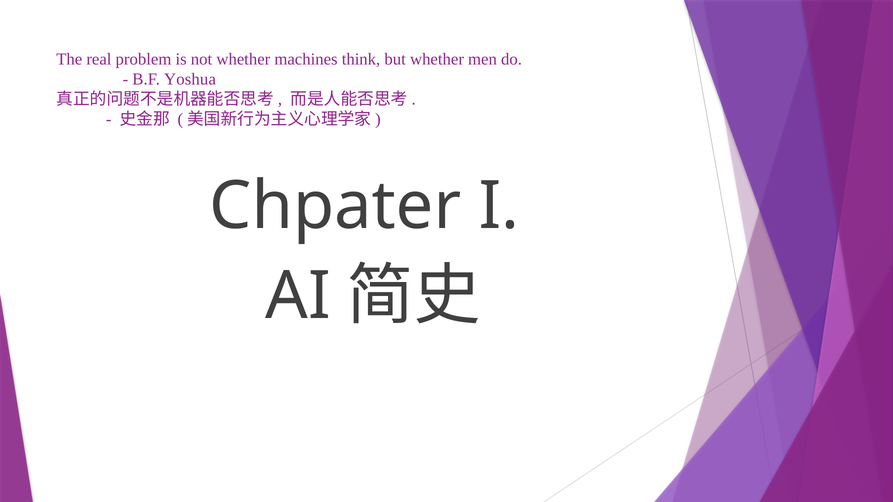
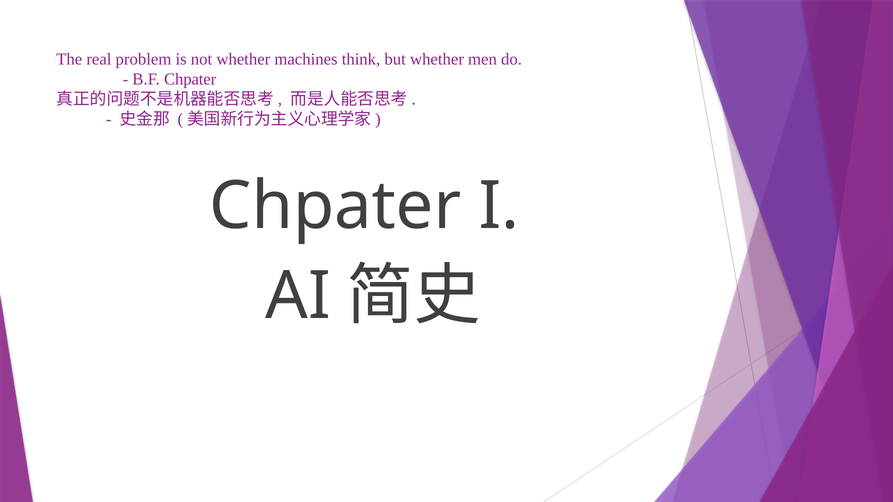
B.F Yoshua: Yoshua -> Chpater
